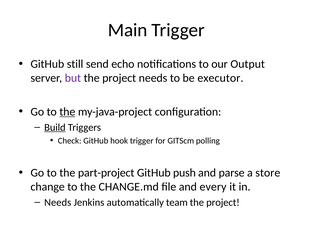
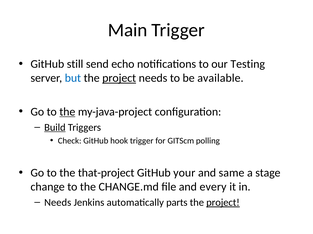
Output: Output -> Testing
but colour: purple -> blue
project at (119, 78) underline: none -> present
executor: executor -> available
part-project: part-project -> that-project
push: push -> your
parse: parse -> same
store: store -> stage
team: team -> parts
project at (223, 203) underline: none -> present
